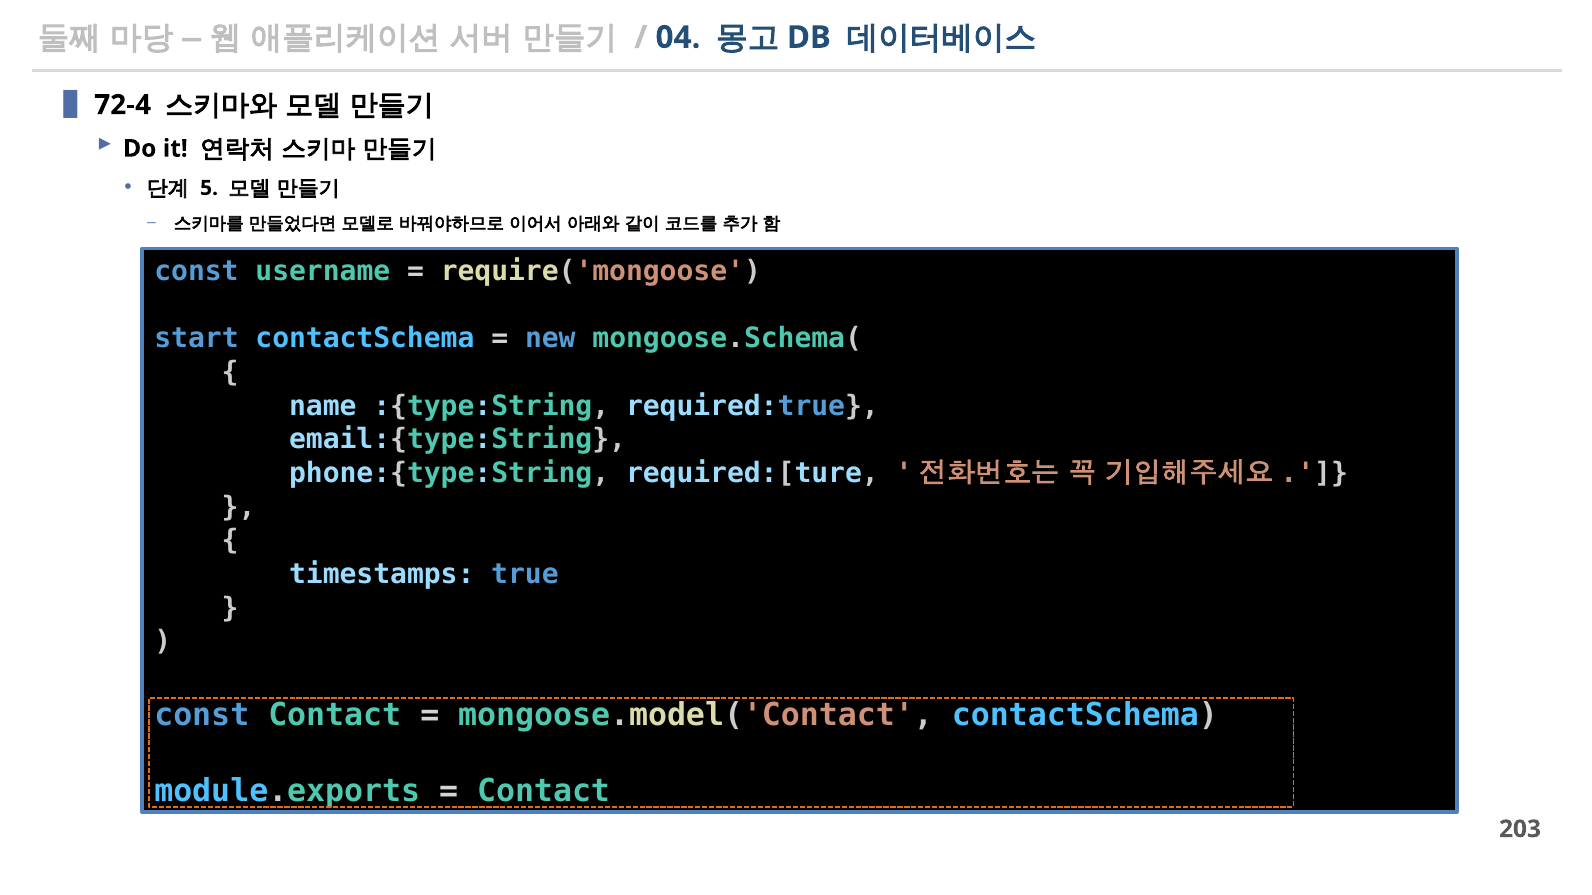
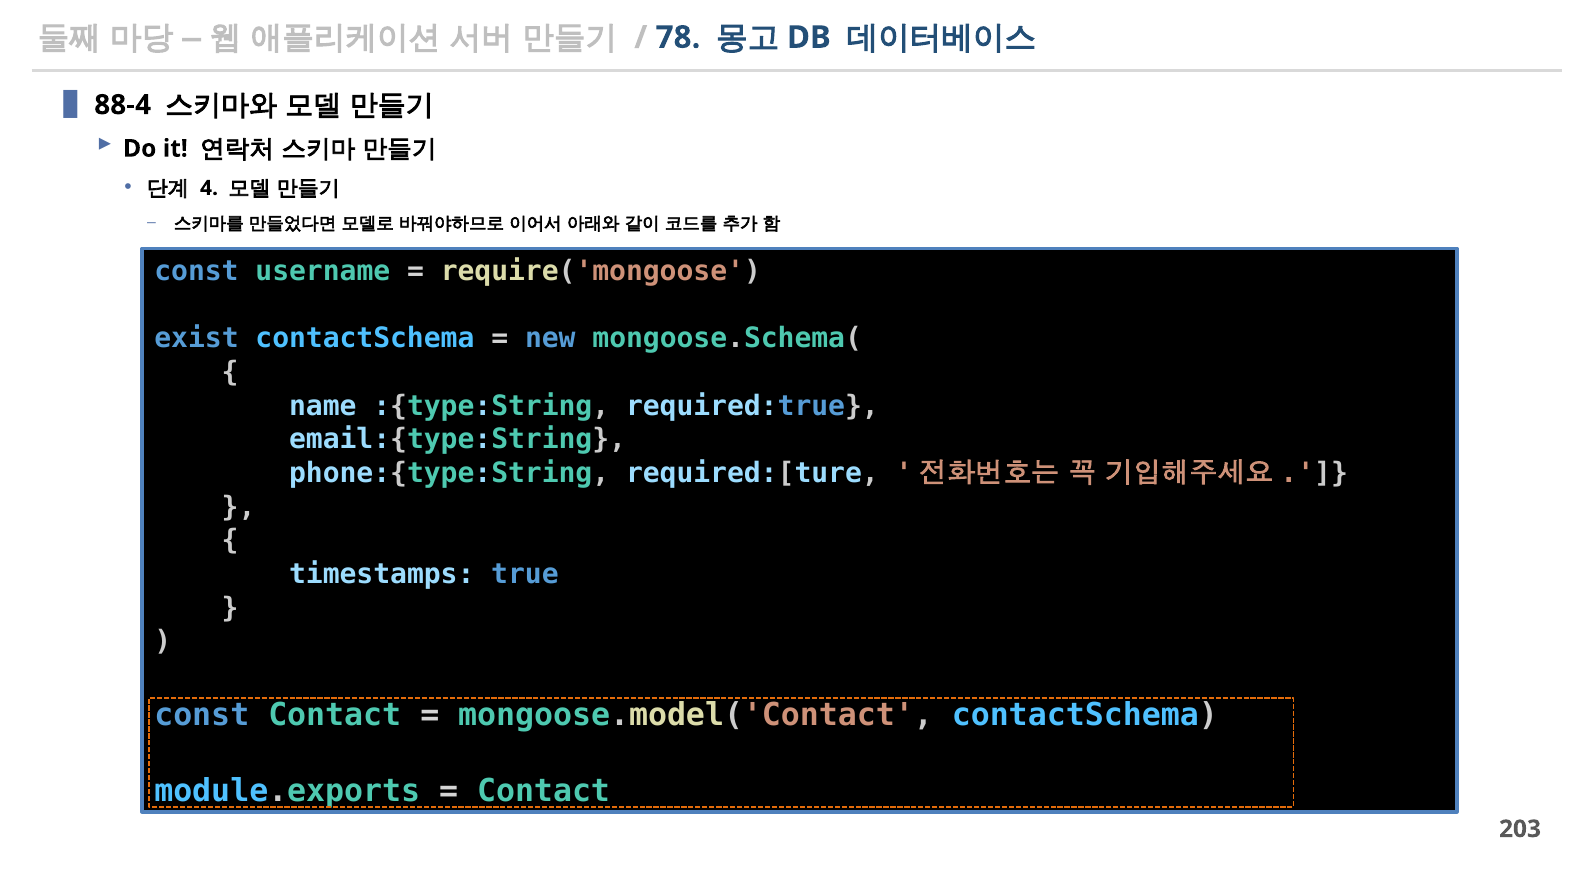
04: 04 -> 78
72-4: 72-4 -> 88-4
5: 5 -> 4
start: start -> exist
